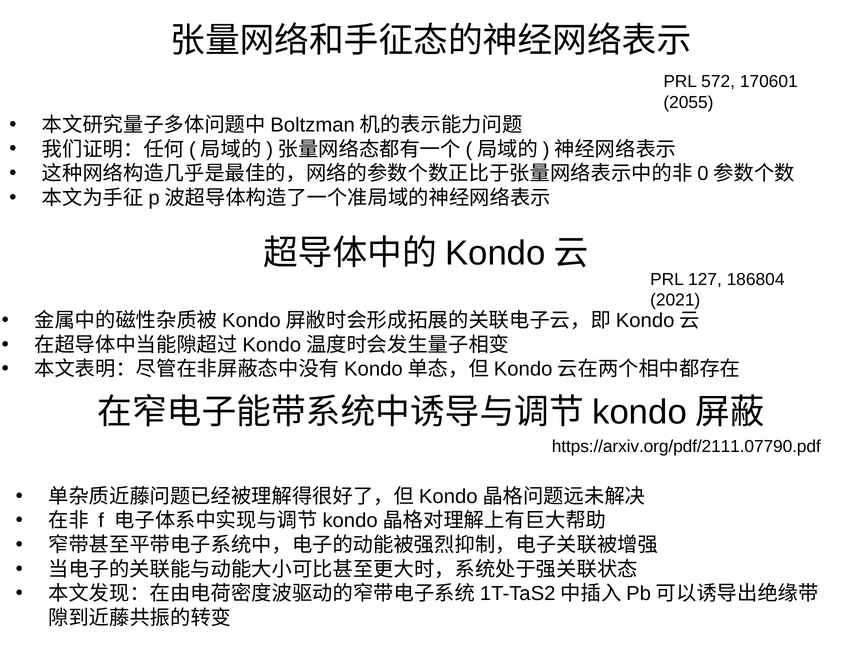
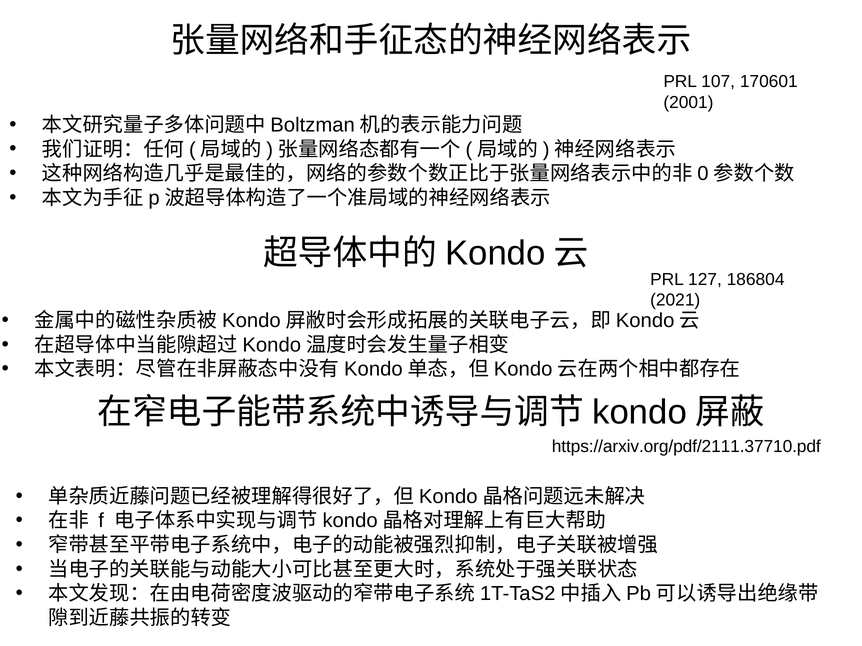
572: 572 -> 107
2055: 2055 -> 2001
https://arxiv.org/pdf/2111.07790.pdf: https://arxiv.org/pdf/2111.07790.pdf -> https://arxiv.org/pdf/2111.37710.pdf
